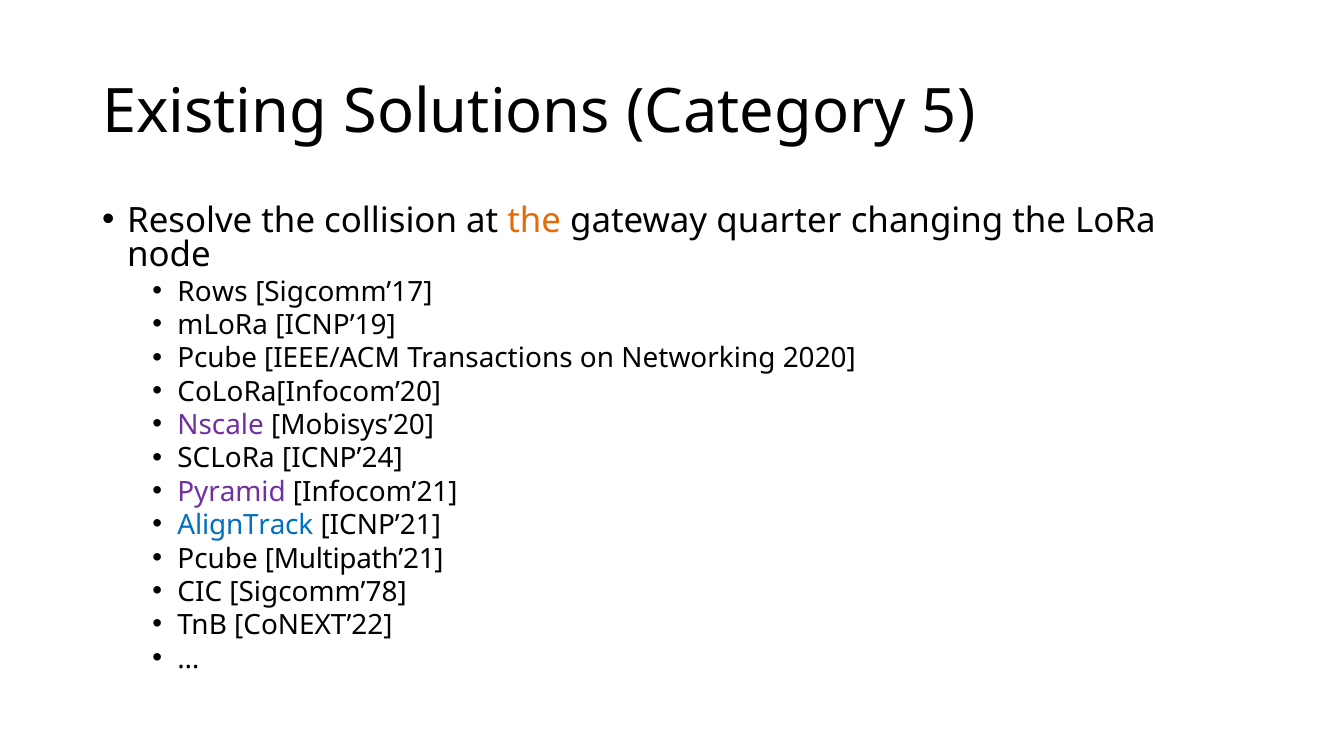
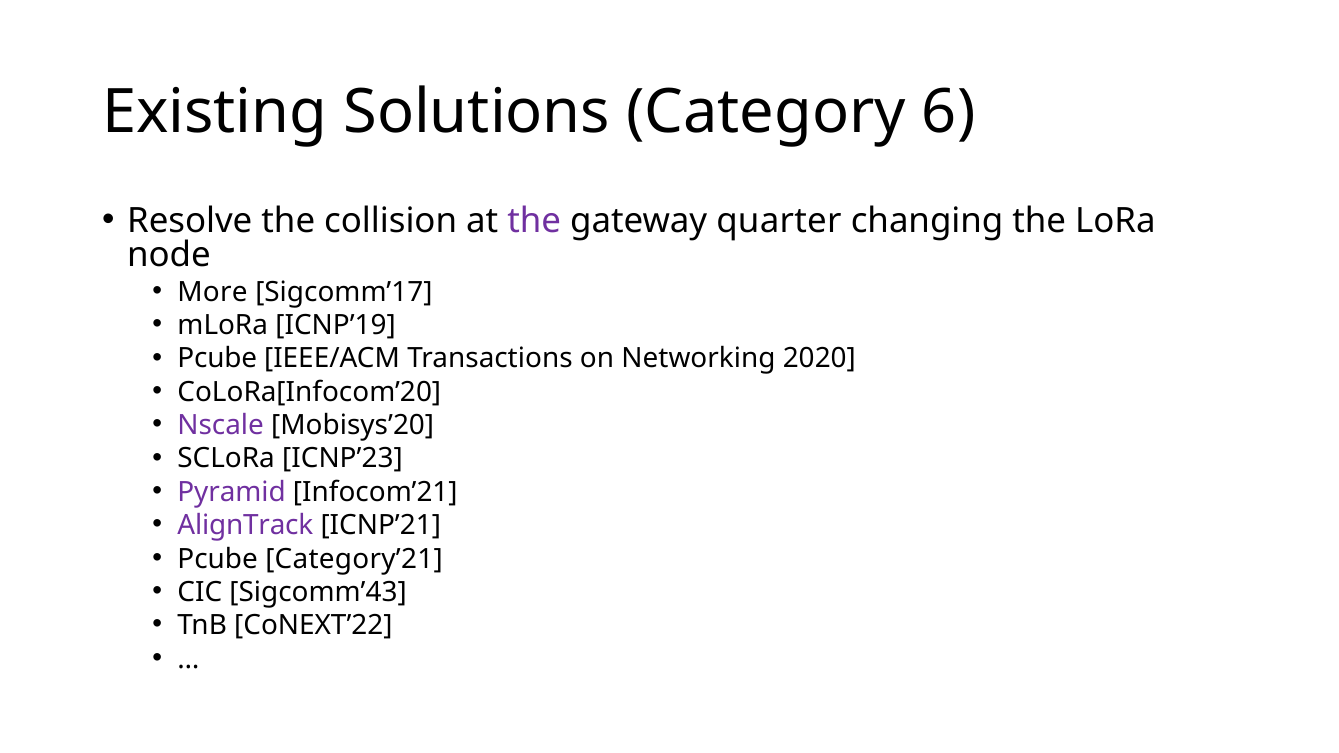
5: 5 -> 6
the at (534, 221) colour: orange -> purple
Rows: Rows -> More
ICNP’24: ICNP’24 -> ICNP’23
AlignTrack colour: blue -> purple
Multipath’21: Multipath’21 -> Category’21
Sigcomm’78: Sigcomm’78 -> Sigcomm’43
